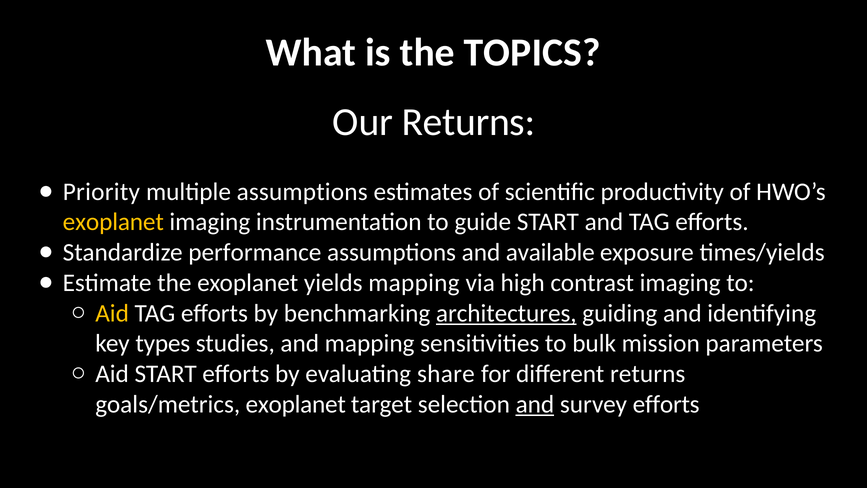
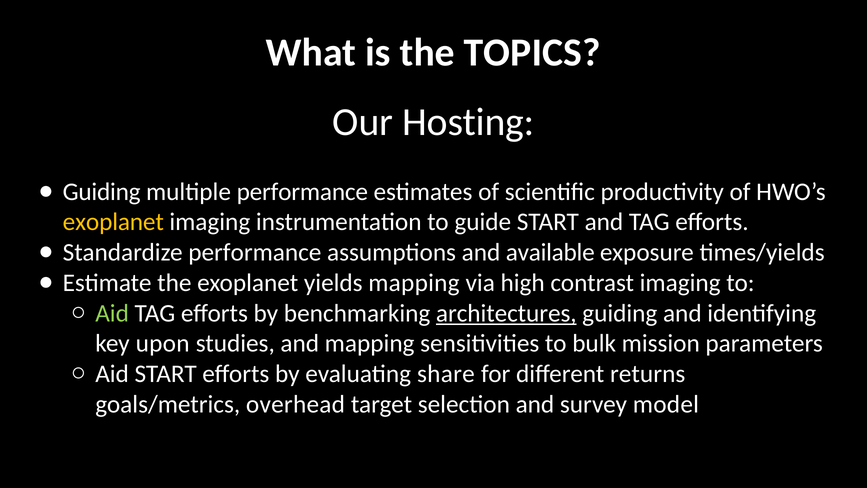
Our Returns: Returns -> Hosting
Priority at (101, 192): Priority -> Guiding
multiple assumptions: assumptions -> performance
Aid at (112, 313) colour: yellow -> light green
types: types -> upon
goals/metrics exoplanet: exoplanet -> overhead
and at (535, 404) underline: present -> none
survey efforts: efforts -> model
